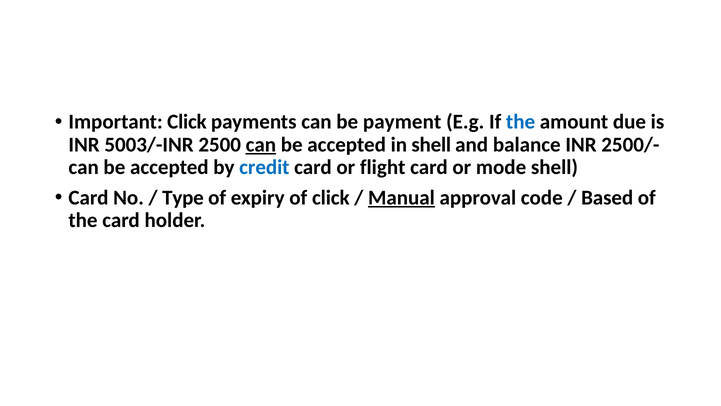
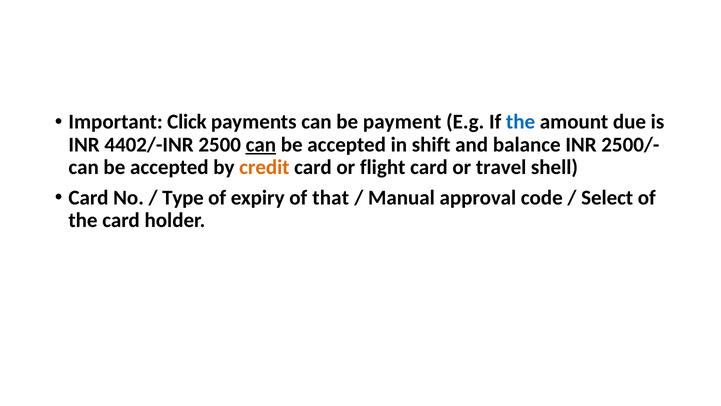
5003/-INR: 5003/-INR -> 4402/-INR
in shell: shell -> shift
credit colour: blue -> orange
mode: mode -> travel
of click: click -> that
Manual underline: present -> none
Based: Based -> Select
